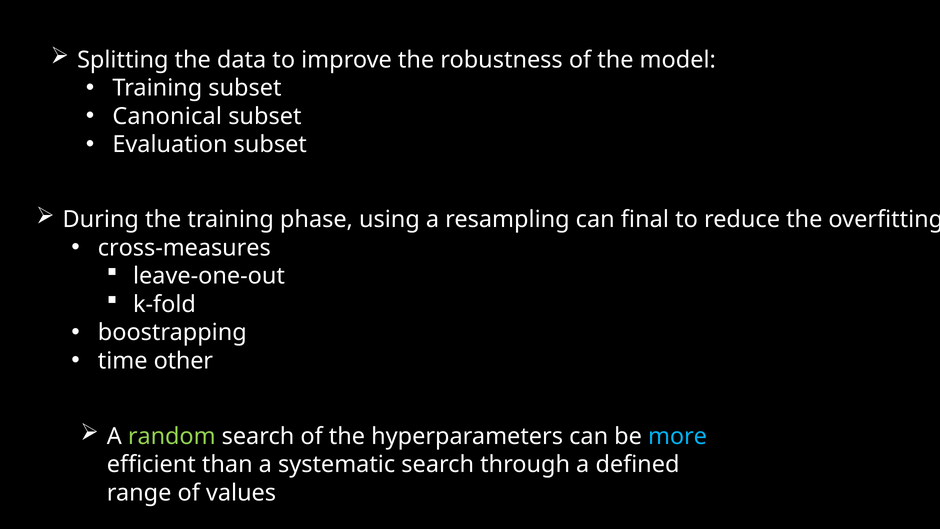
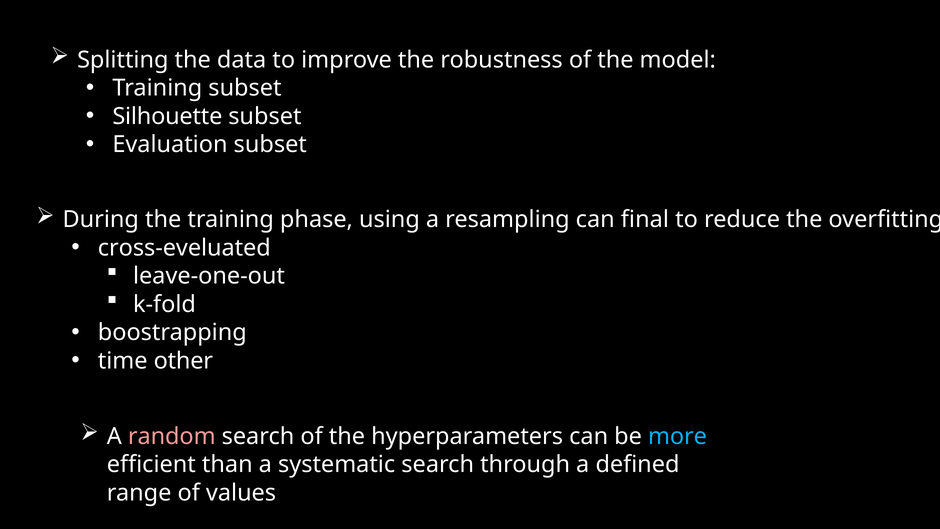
Canonical: Canonical -> Silhouette
cross-measures: cross-measures -> cross-eveluated
random colour: light green -> pink
